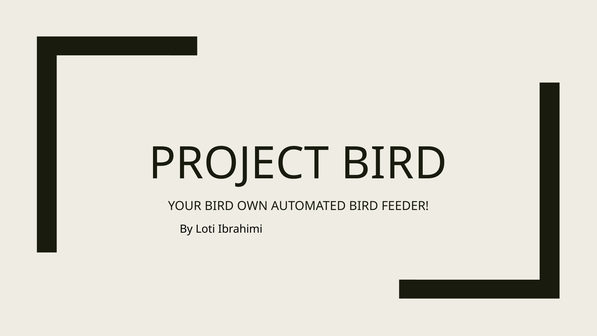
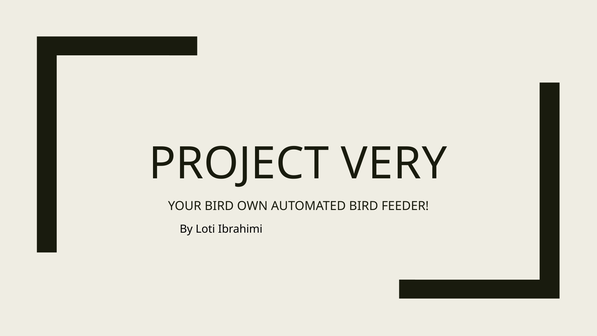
PROJECT BIRD: BIRD -> VERY
